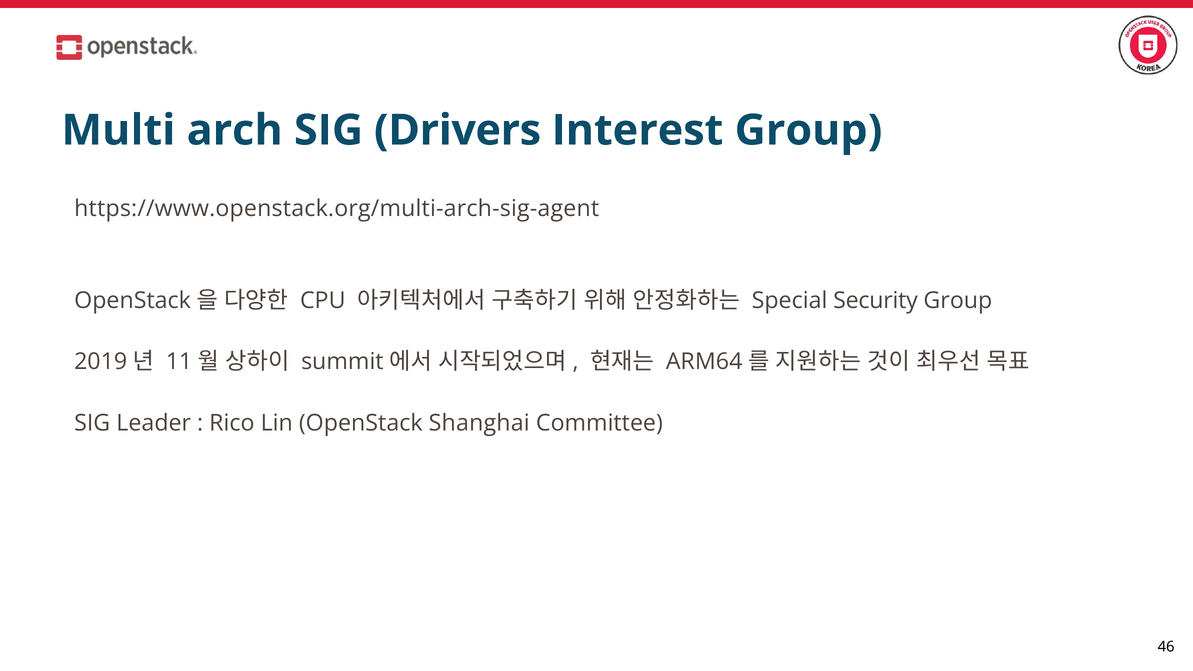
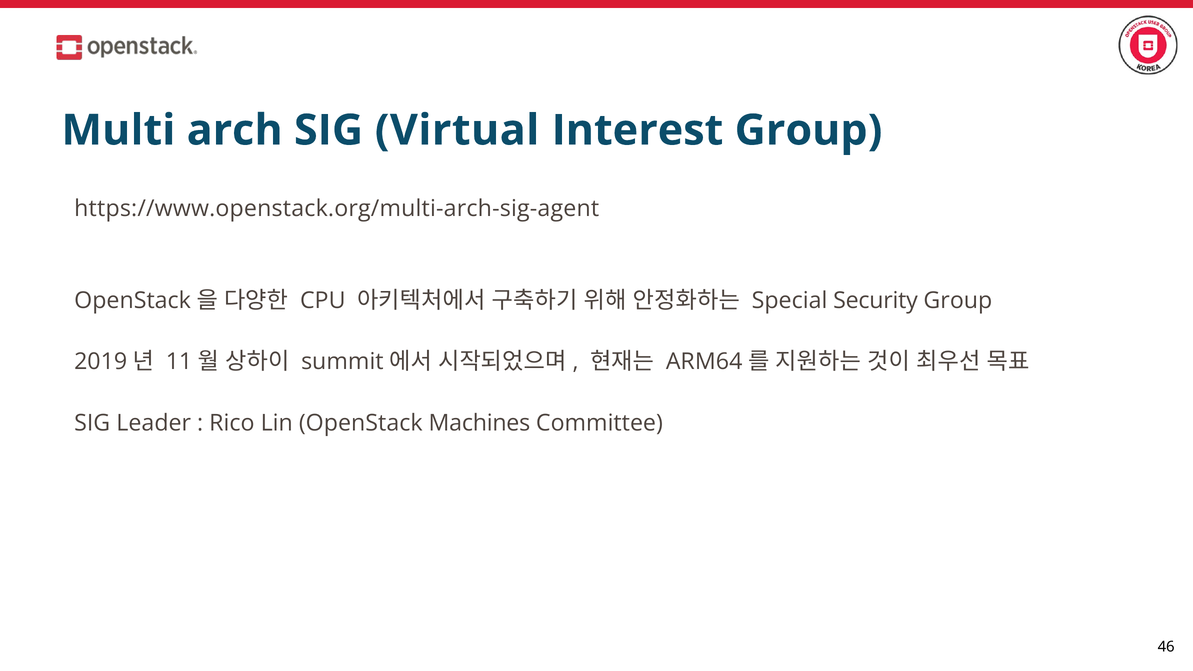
Drivers: Drivers -> Virtual
Shanghai: Shanghai -> Machines
